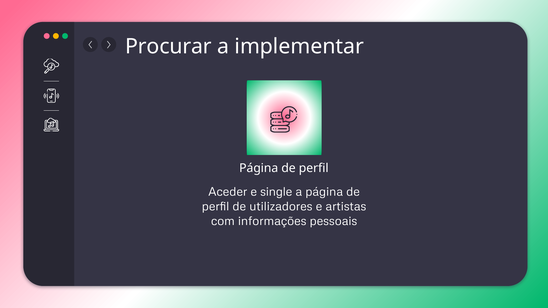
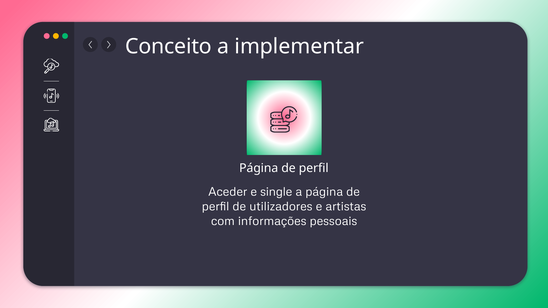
Procurar: Procurar -> Conceito
